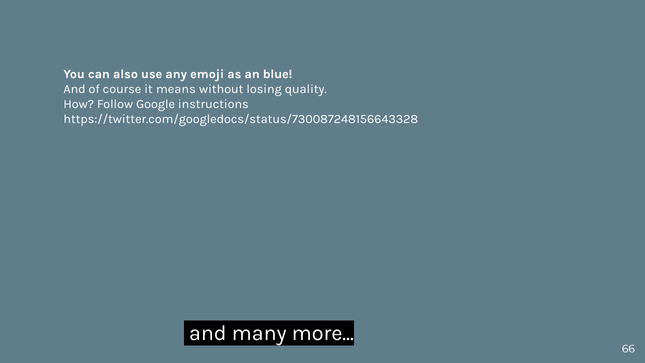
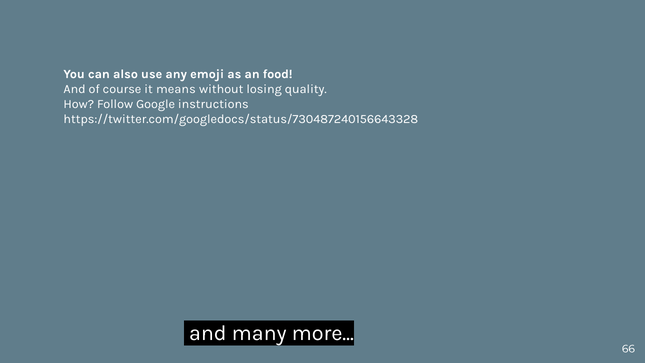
blue: blue -> food
https://twitter.com/googledocs/status/730087248156643328: https://twitter.com/googledocs/status/730087248156643328 -> https://twitter.com/googledocs/status/730487240156643328
